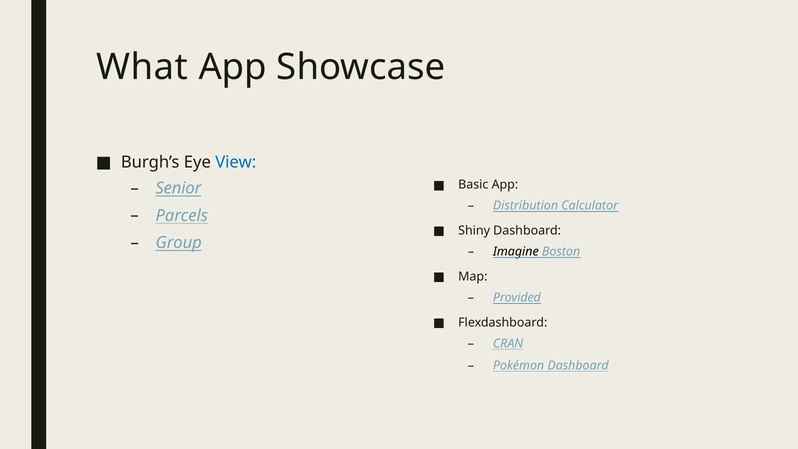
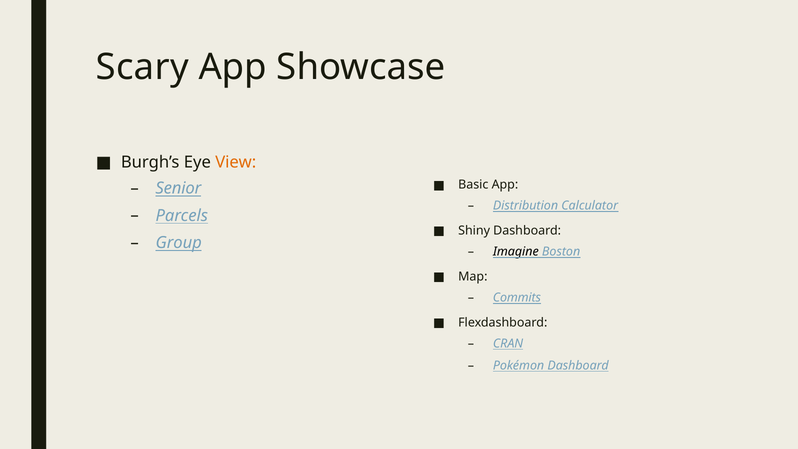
What: What -> Scary
View colour: blue -> orange
Provided: Provided -> Commits
